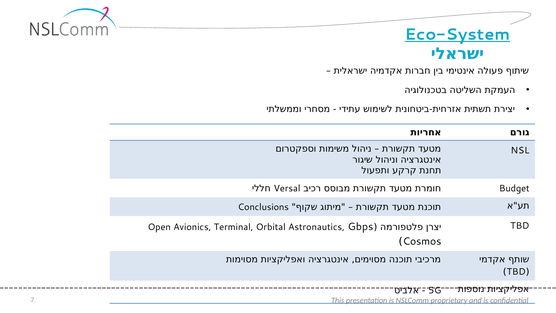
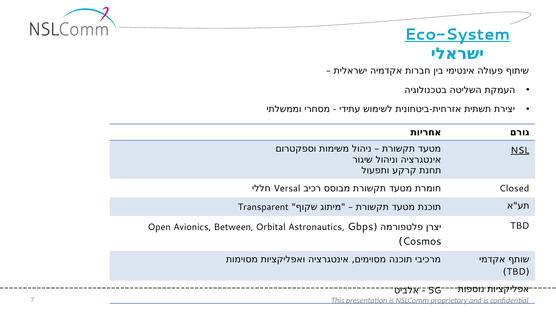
NSL underline: none -> present
Budget: Budget -> Closed
Conclusions: Conclusions -> Transparent
Terminal: Terminal -> Between
